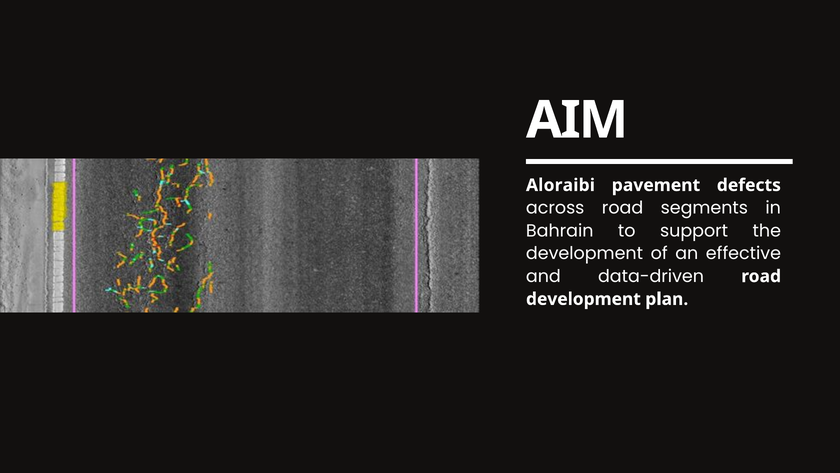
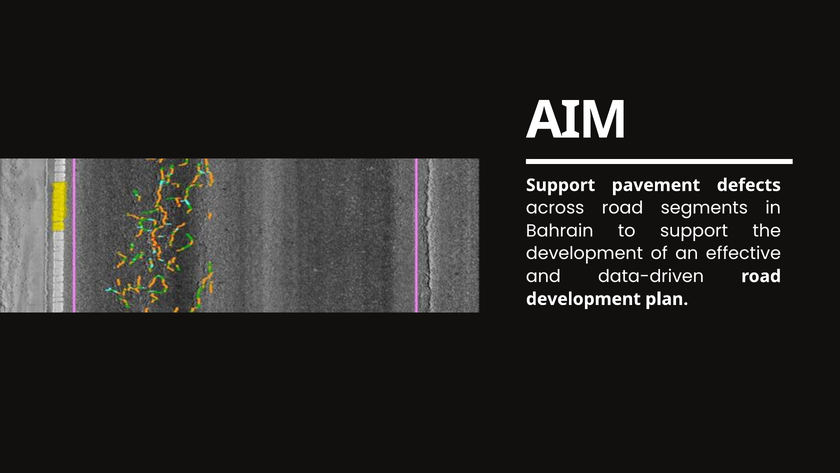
Aloraibi at (561, 185): Aloraibi -> Support
